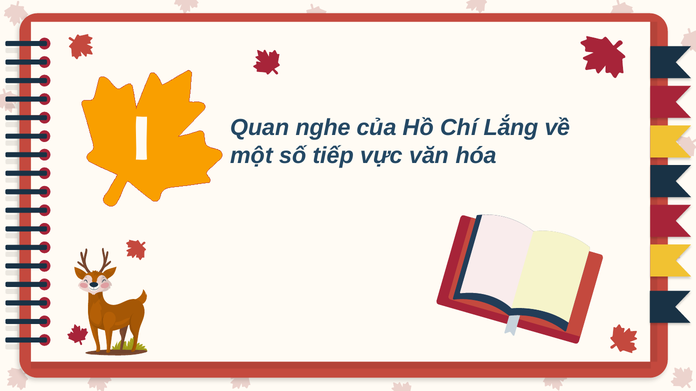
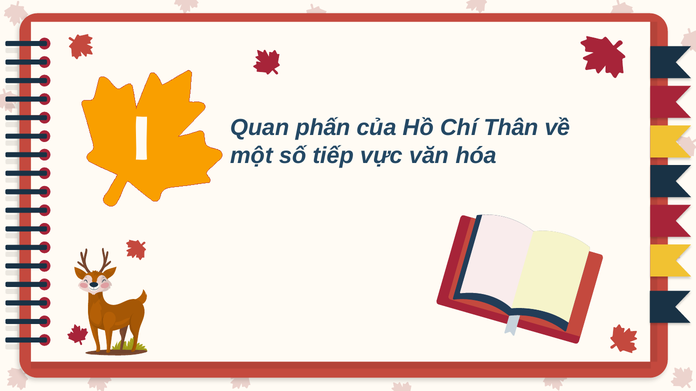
nghe: nghe -> phấn
Lắng: Lắng -> Thân
